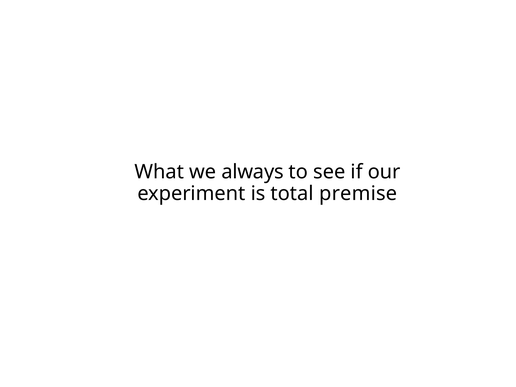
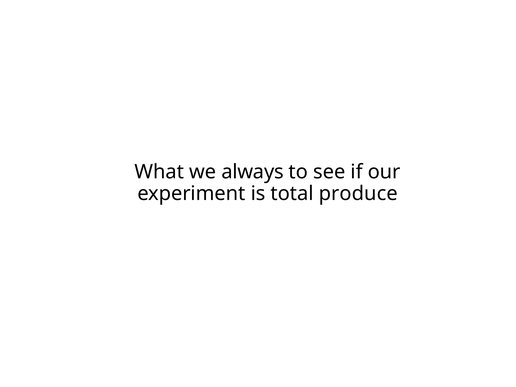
premise: premise -> produce
